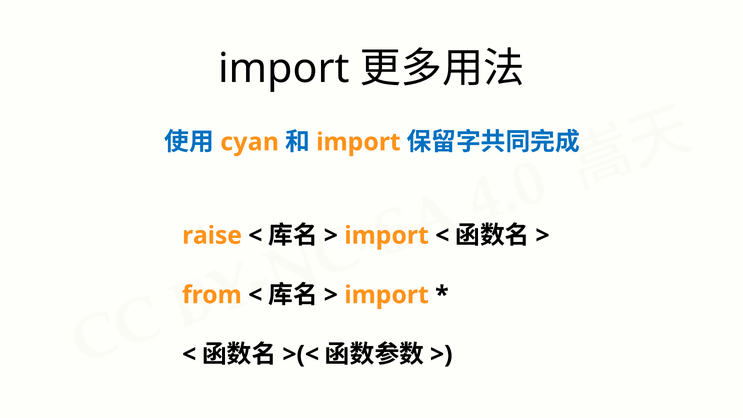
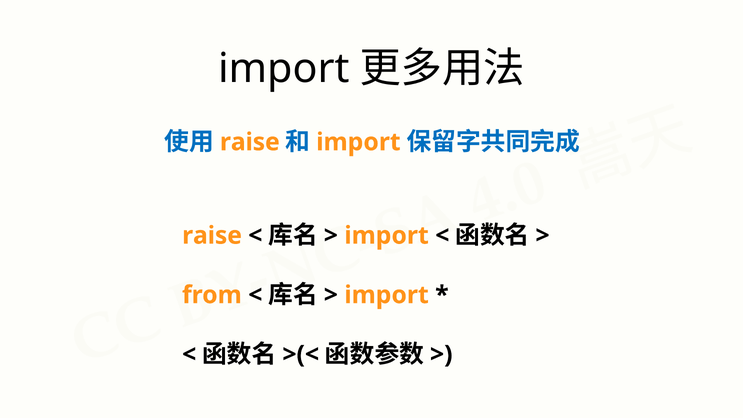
cyan at (250, 142): cyan -> raise
